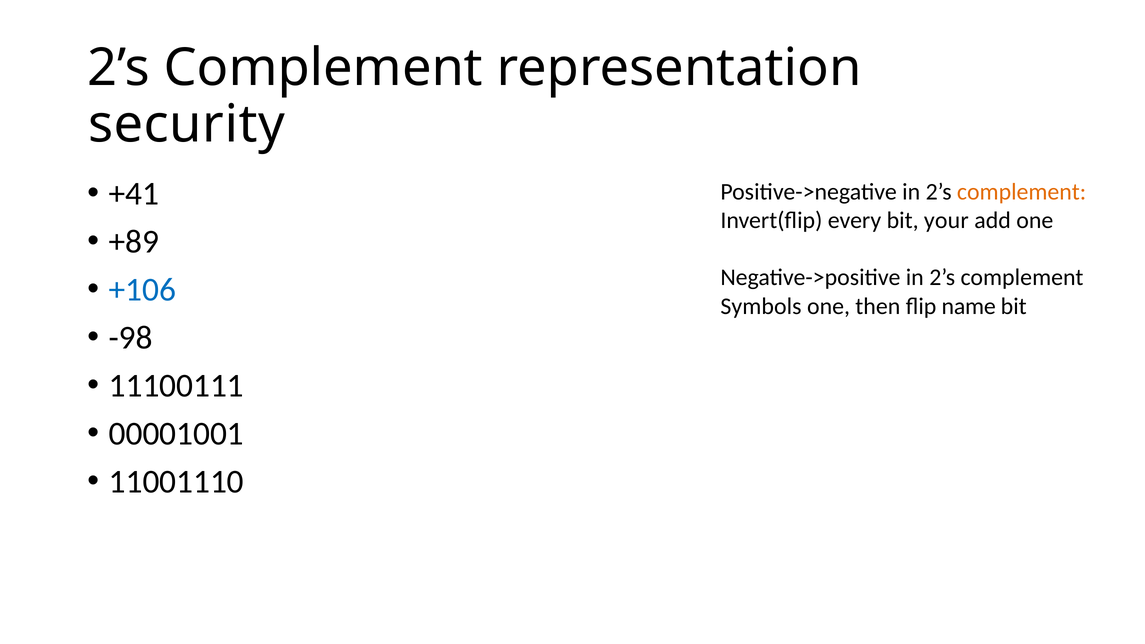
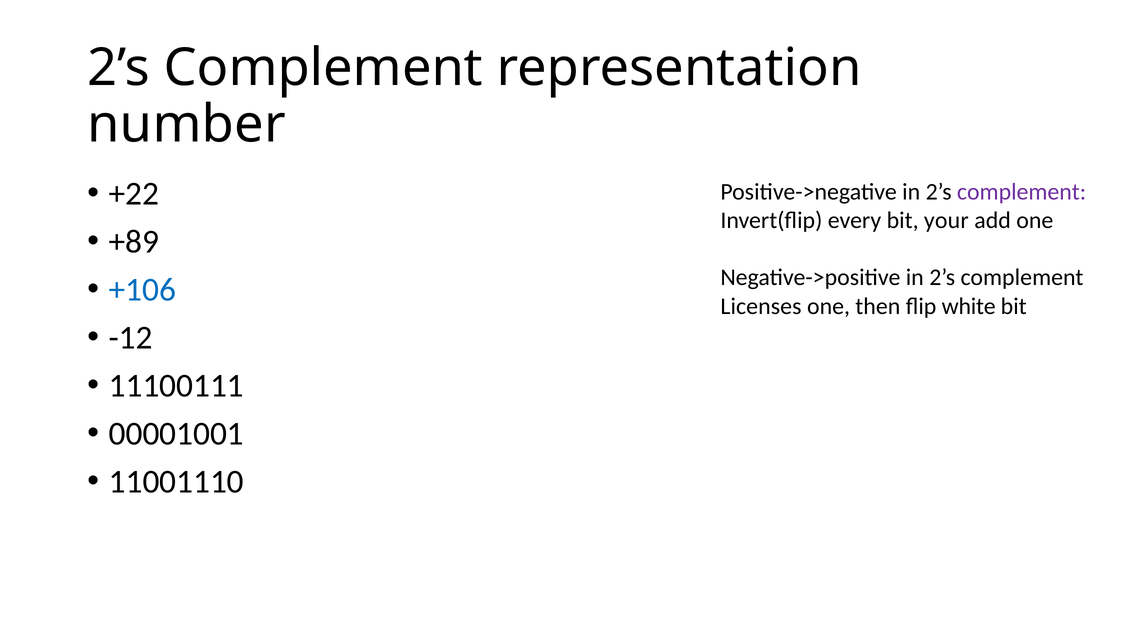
security: security -> number
+41: +41 -> +22
complement at (1022, 192) colour: orange -> purple
Symbols: Symbols -> Licenses
name: name -> white
-98: -98 -> -12
